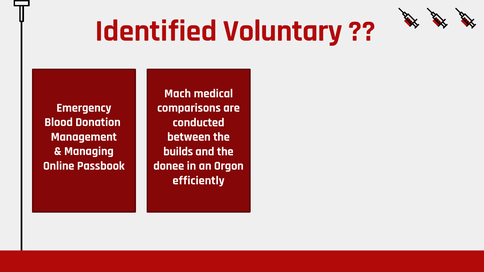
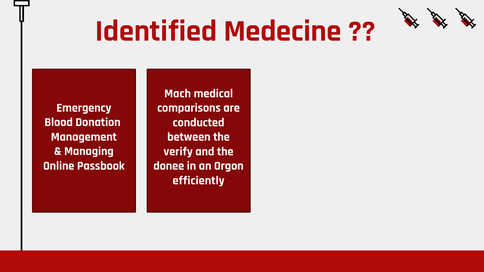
Voluntary: Voluntary -> Medecine
builds: builds -> verify
